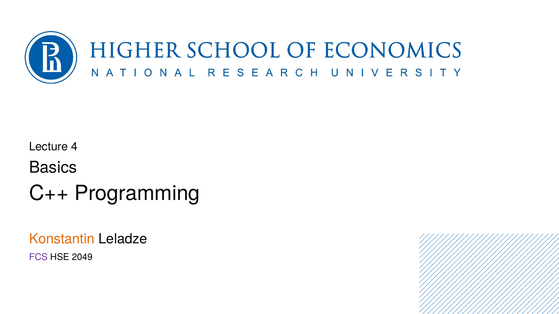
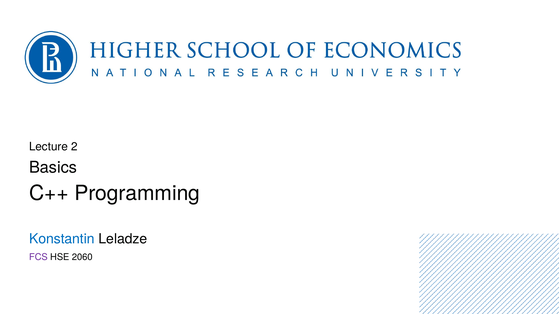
4: 4 -> 2
Konstantin colour: orange -> blue
2049: 2049 -> 2060
